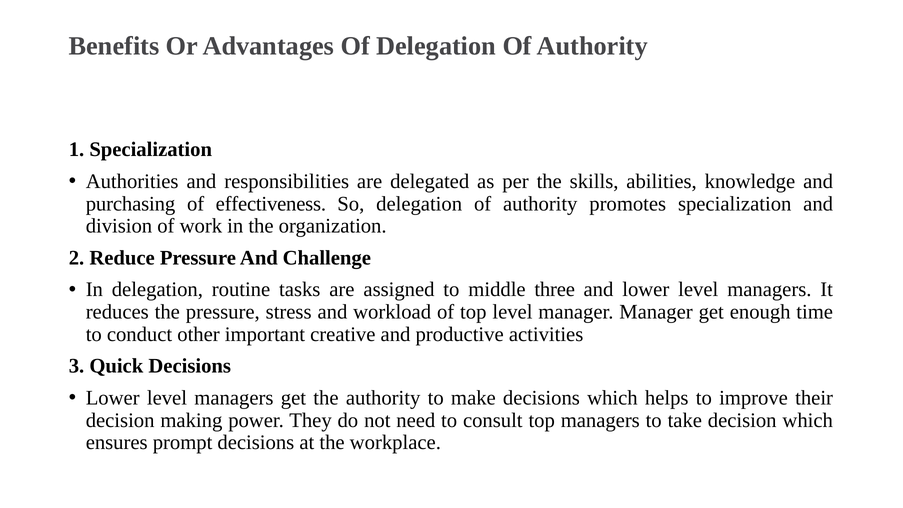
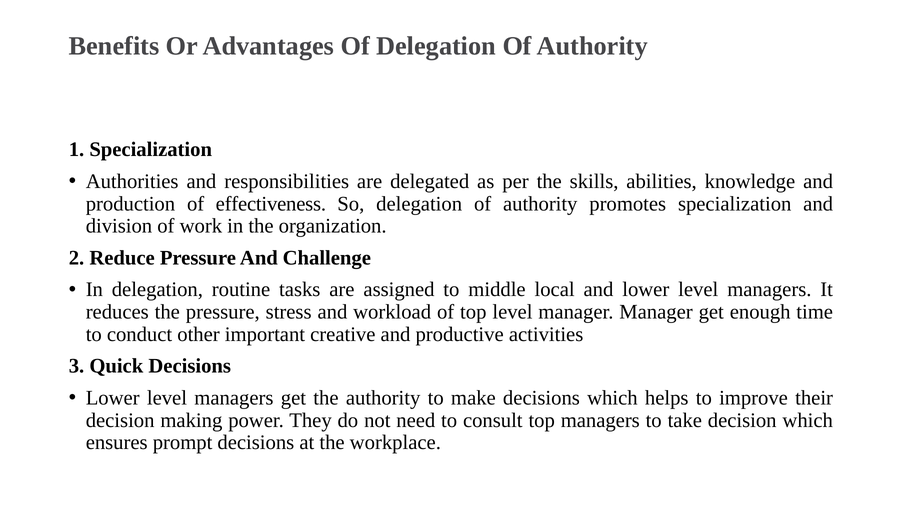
purchasing: purchasing -> production
three: three -> local
